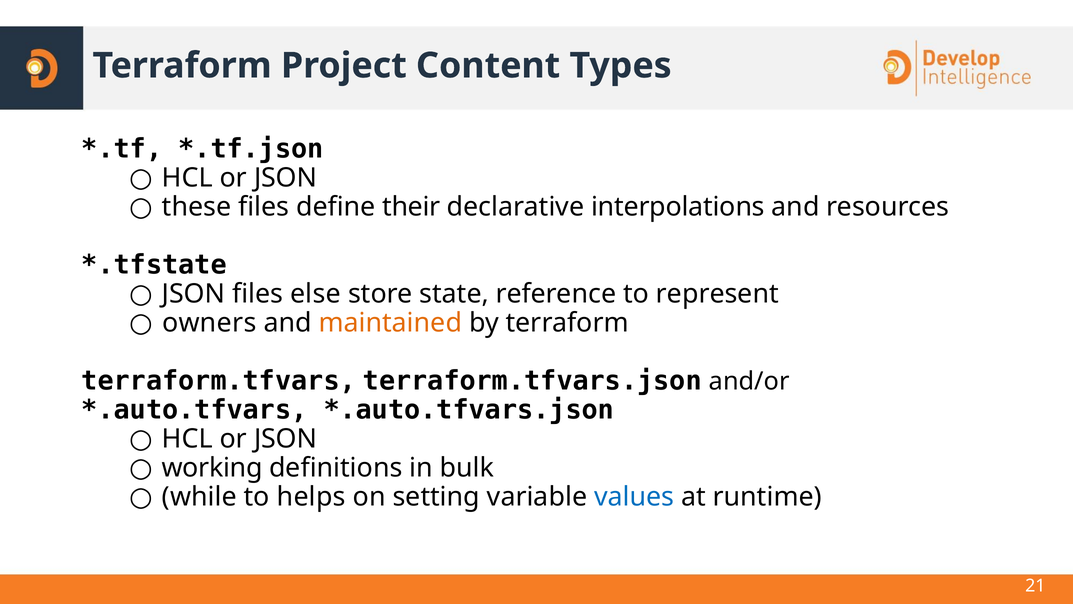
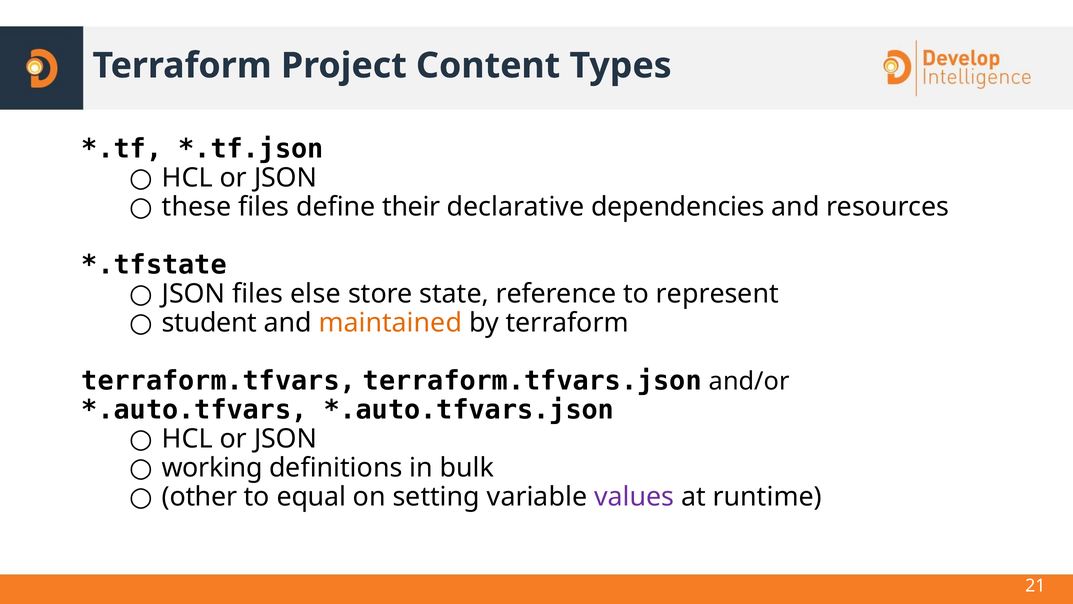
interpolations: interpolations -> dependencies
owners: owners -> student
while: while -> other
helps: helps -> equal
values colour: blue -> purple
